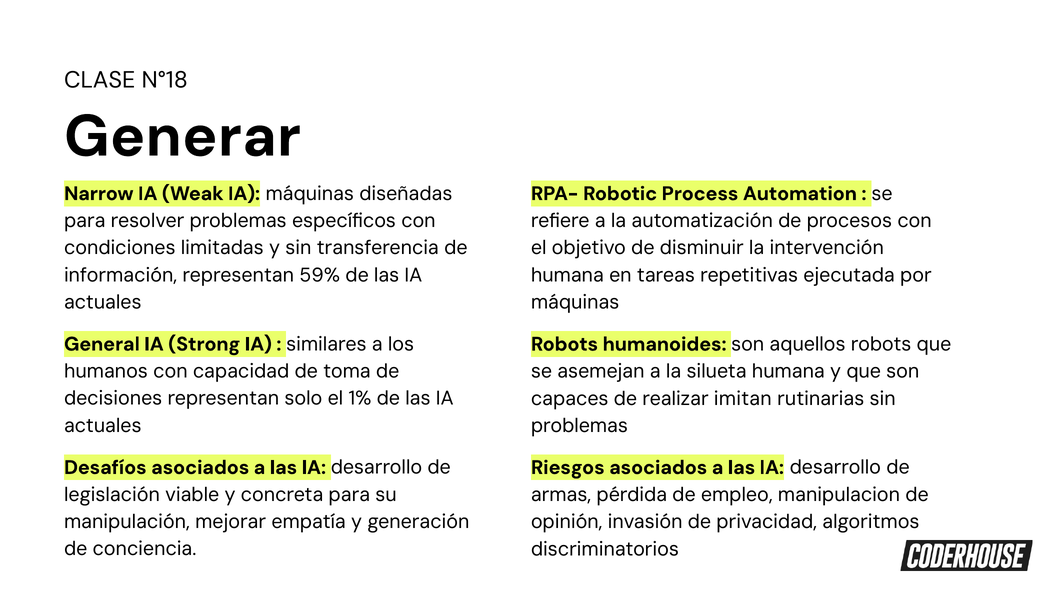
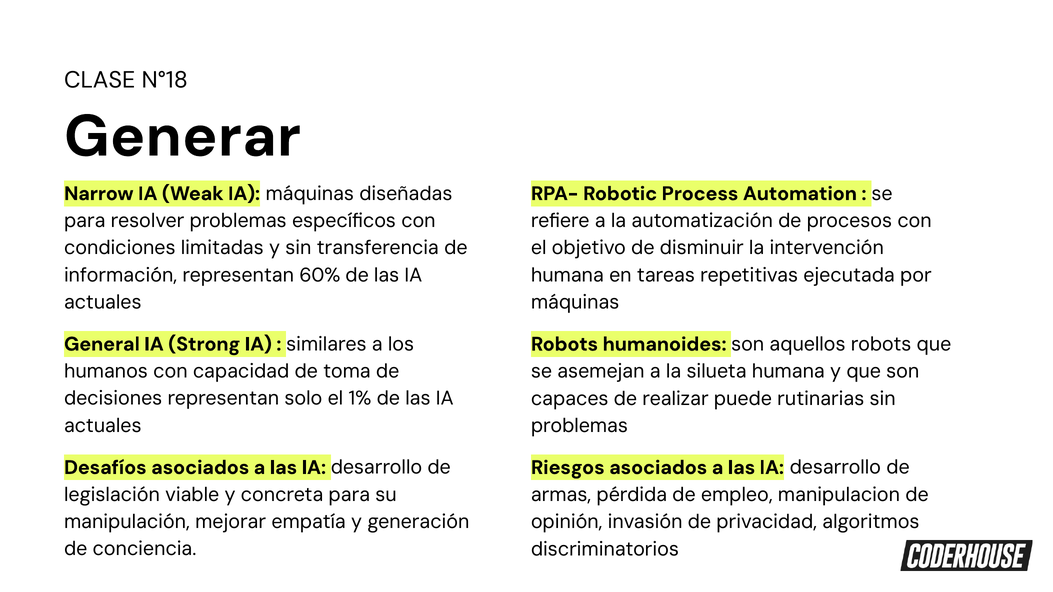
59%: 59% -> 60%
imitan: imitan -> puede
